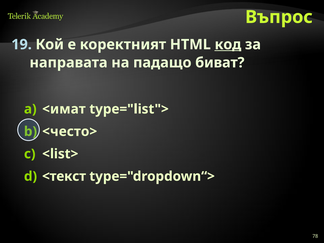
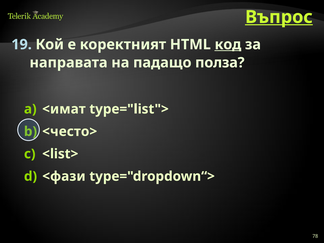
Въпрос underline: none -> present
биват: биват -> полза
<текст: <текст -> <фази
